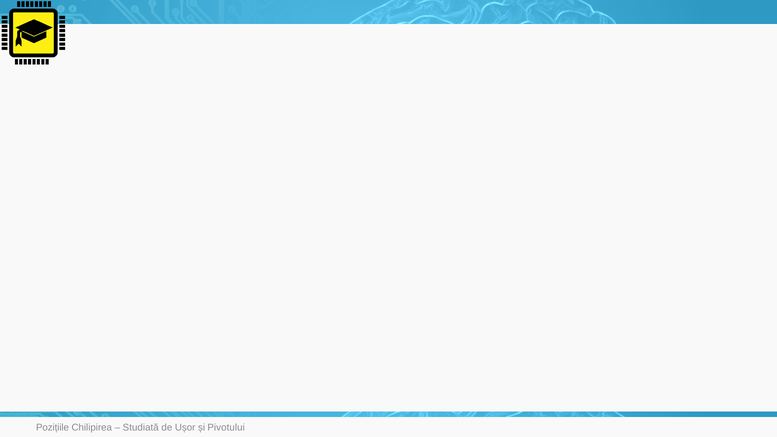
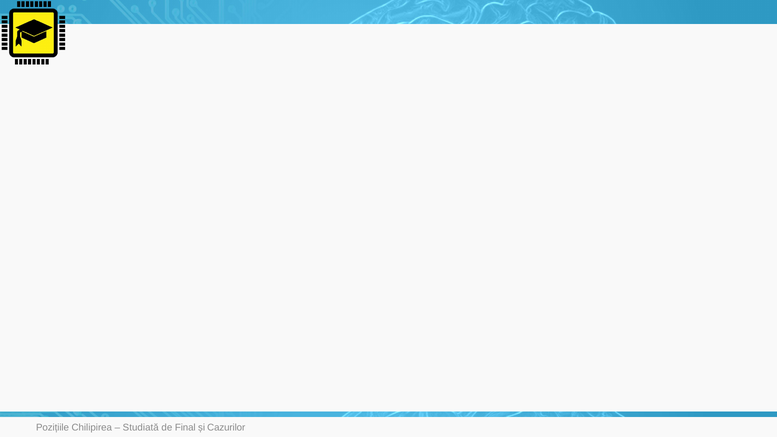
Ușor: Ușor -> Final
Pivotului: Pivotului -> Cazurilor
